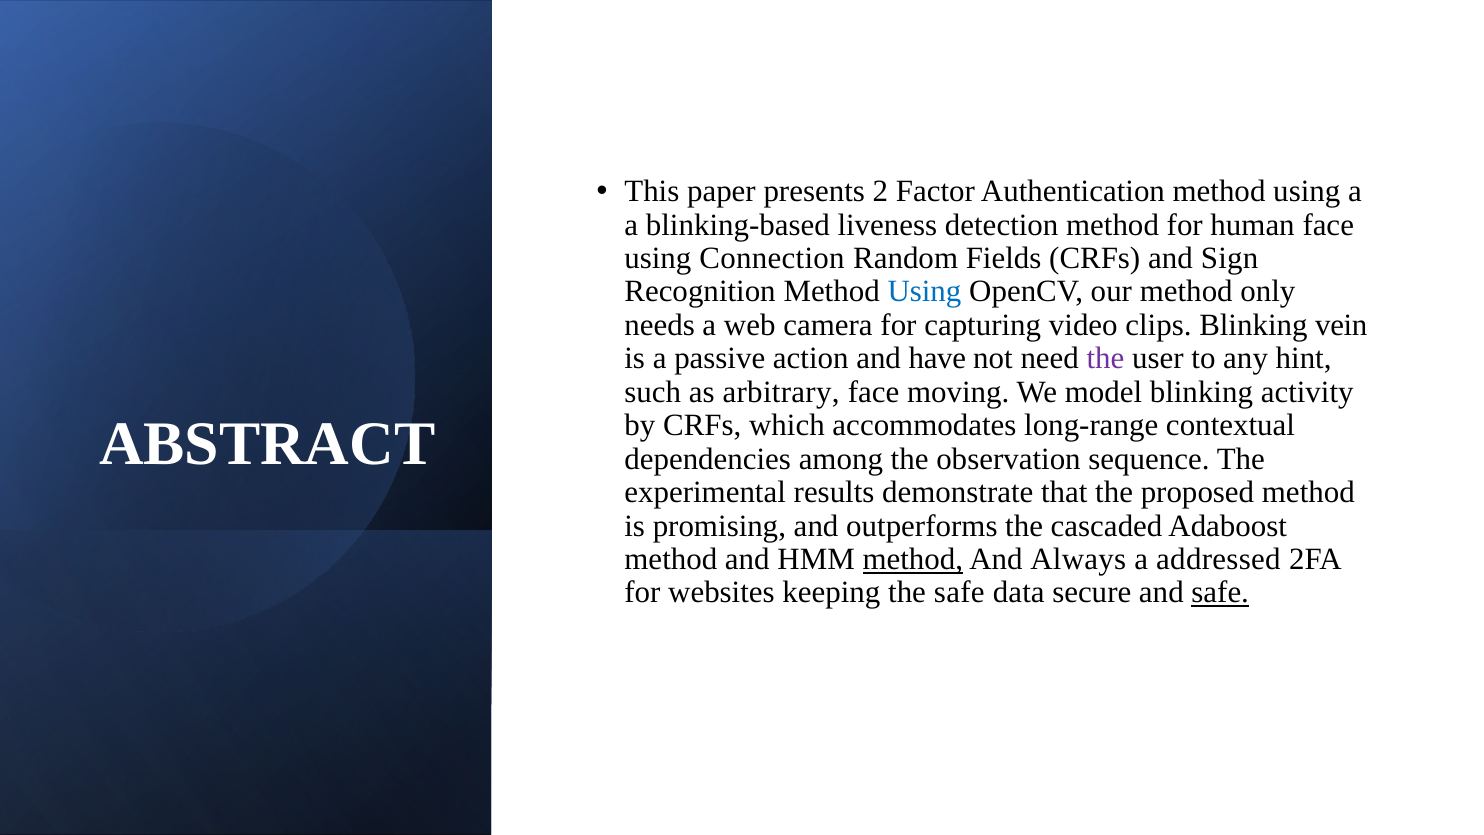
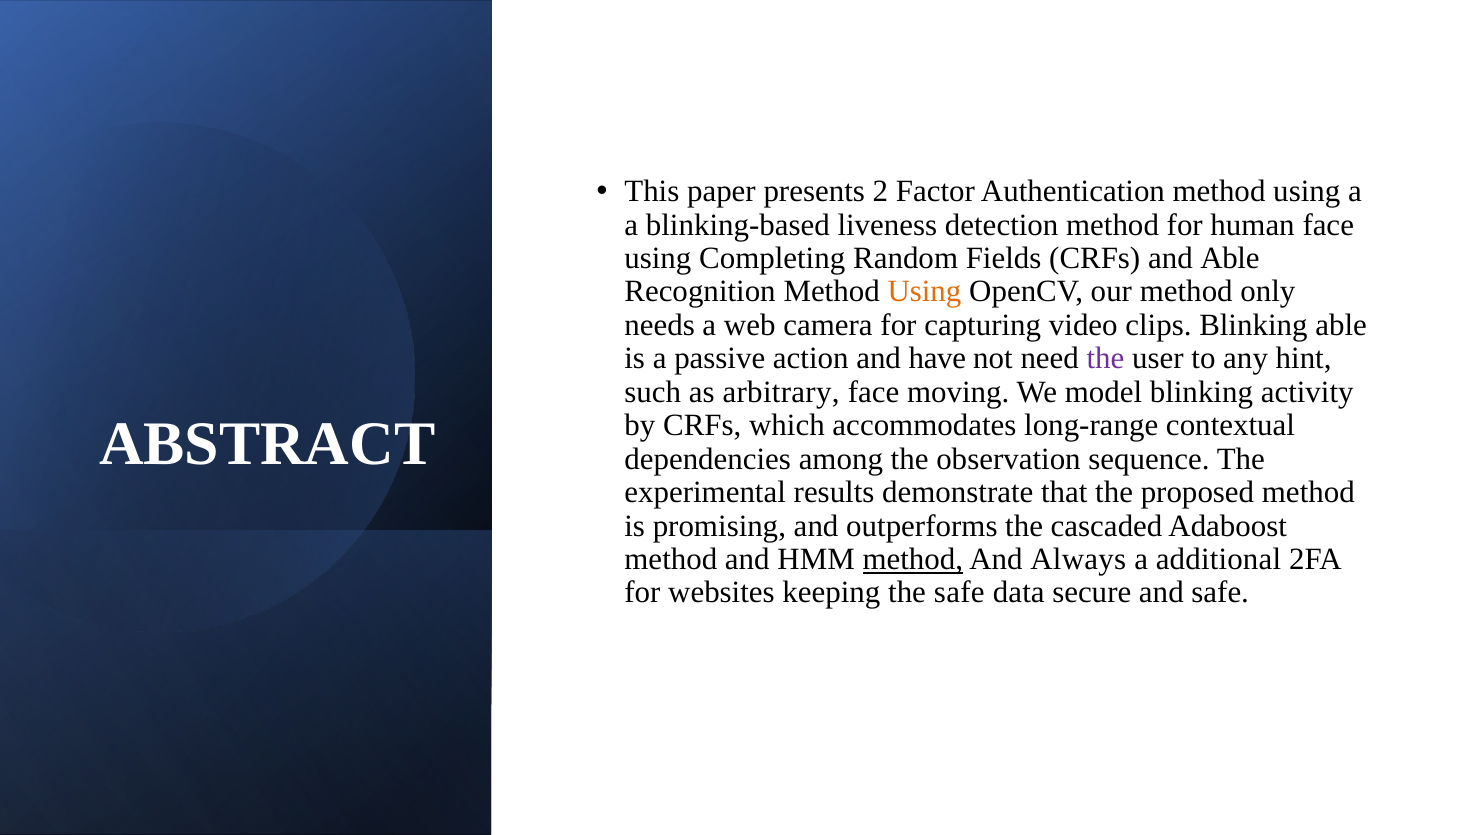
Connection: Connection -> Completing
and Sign: Sign -> Able
Using at (924, 292) colour: blue -> orange
Blinking vein: vein -> able
addressed: addressed -> additional
safe at (1220, 593) underline: present -> none
